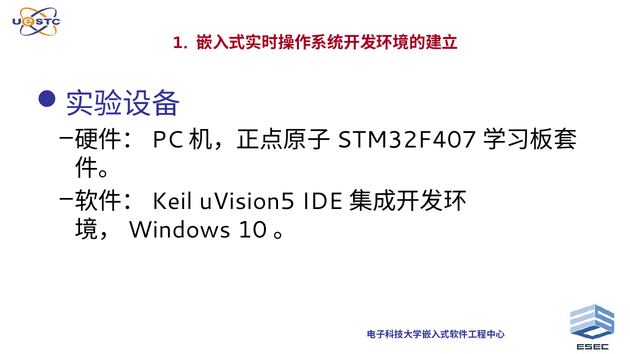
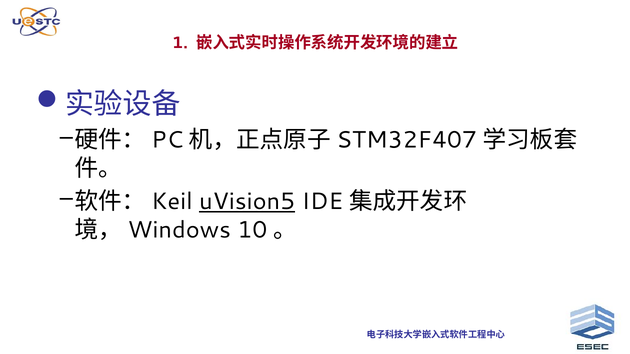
uVision5 underline: none -> present
